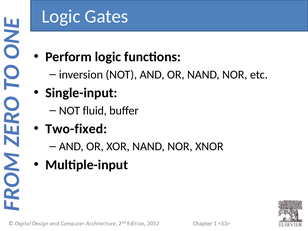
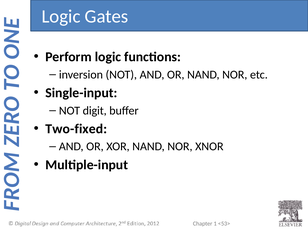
fluid: fluid -> digit
